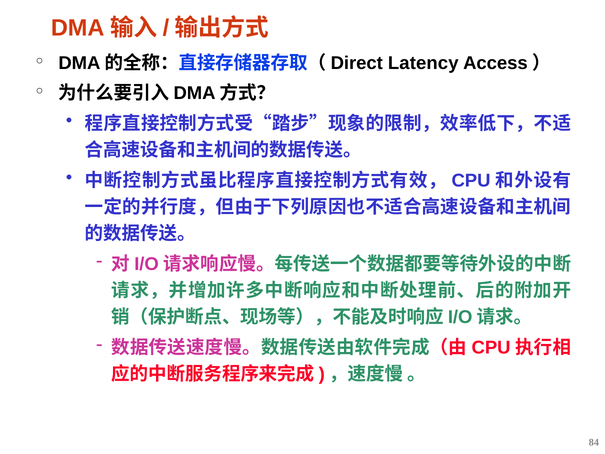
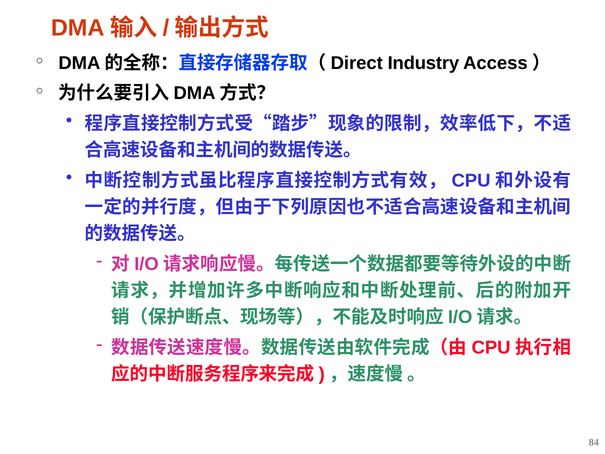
Latency: Latency -> Industry
